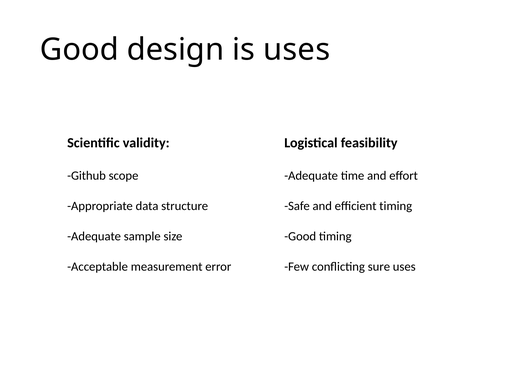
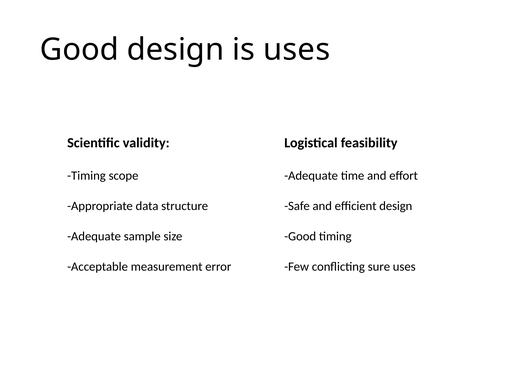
Github at (87, 176): Github -> Timing
efficient timing: timing -> design
